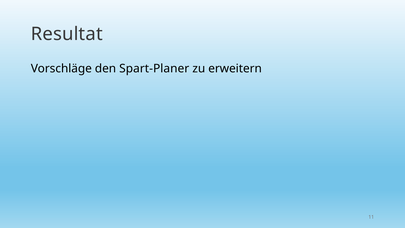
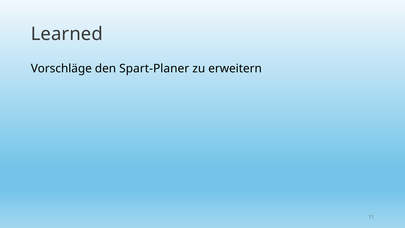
Resultat: Resultat -> Learned
